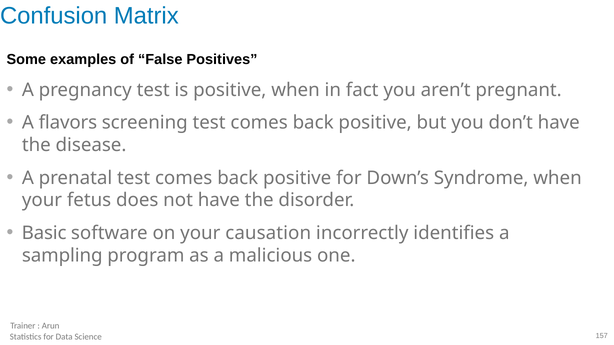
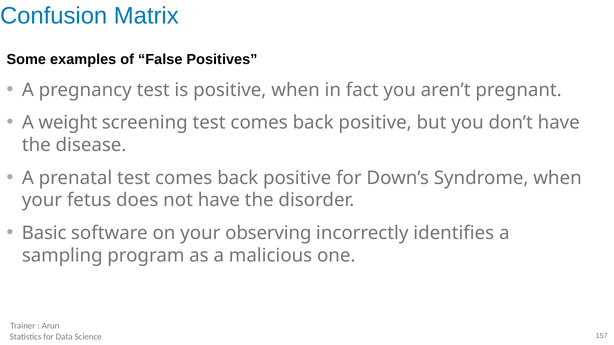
flavors: flavors -> weight
causation: causation -> observing
